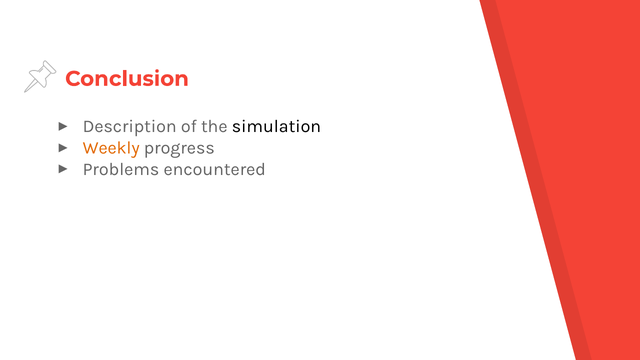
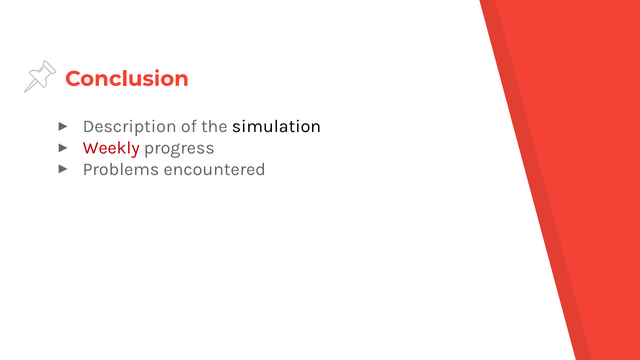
Weekly colour: orange -> red
